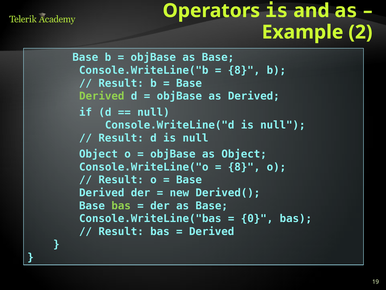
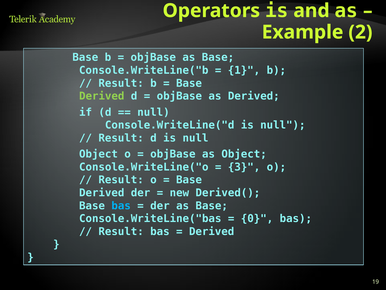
8 at (244, 70): 8 -> 1
8 at (244, 167): 8 -> 3
bas at (121, 205) colour: light green -> light blue
